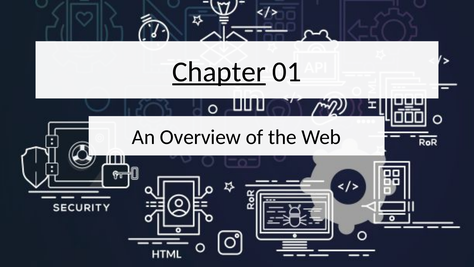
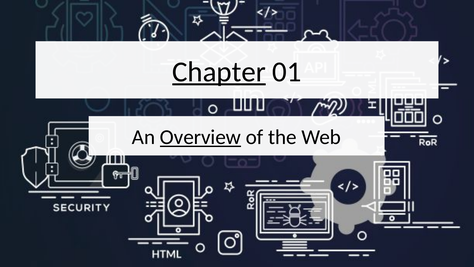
Overview underline: none -> present
